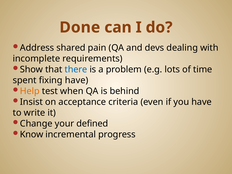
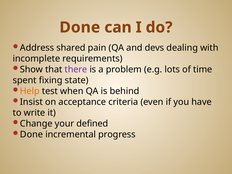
there colour: blue -> purple
fixing have: have -> state
Know at (32, 134): Know -> Done
